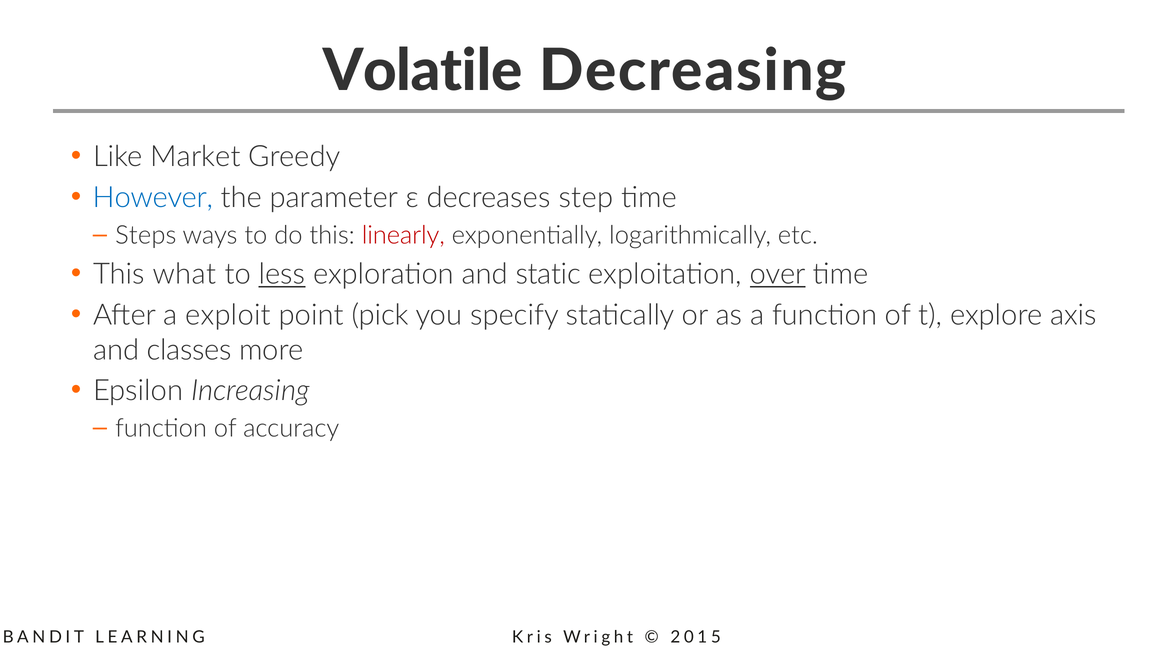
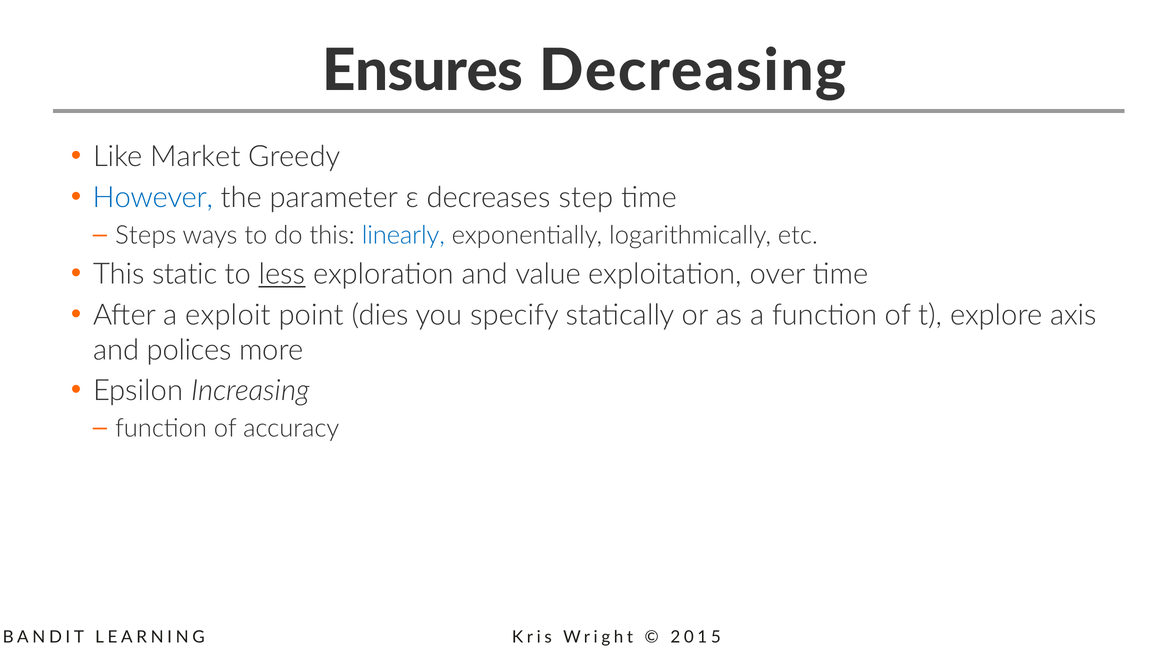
Volatile: Volatile -> Ensures
linearly colour: red -> blue
what: what -> static
static: static -> value
over underline: present -> none
pick: pick -> dies
classes: classes -> polices
